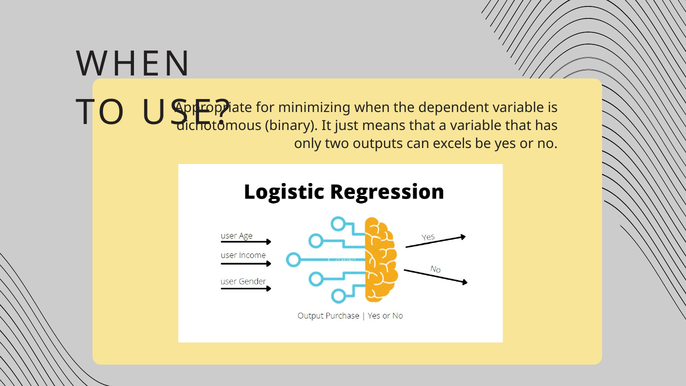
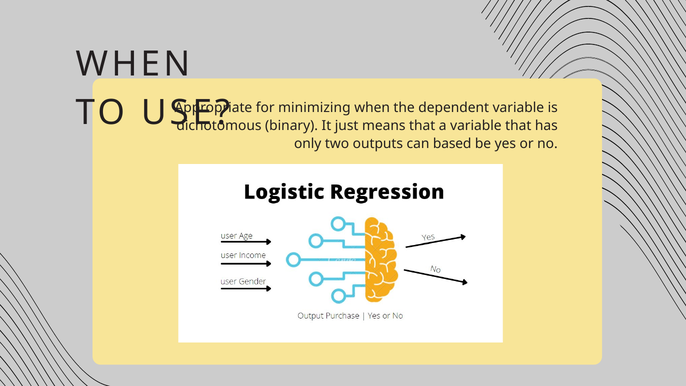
excels: excels -> based
